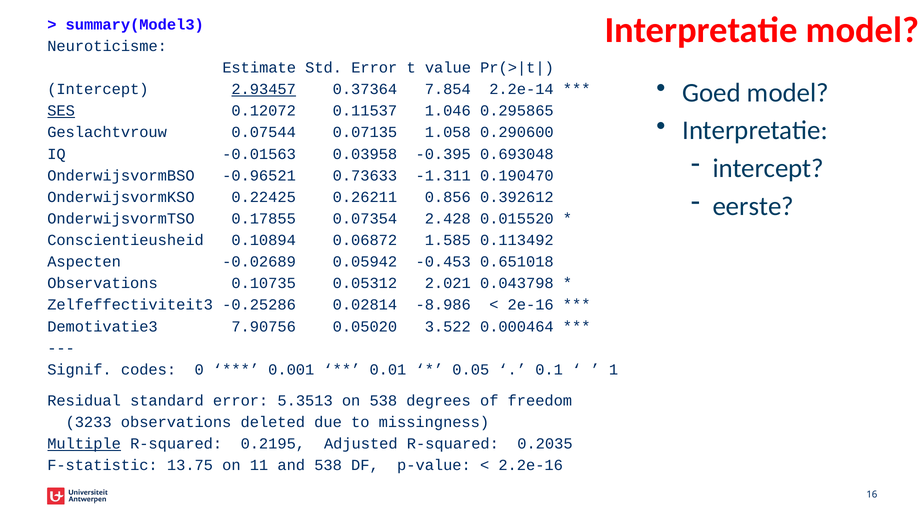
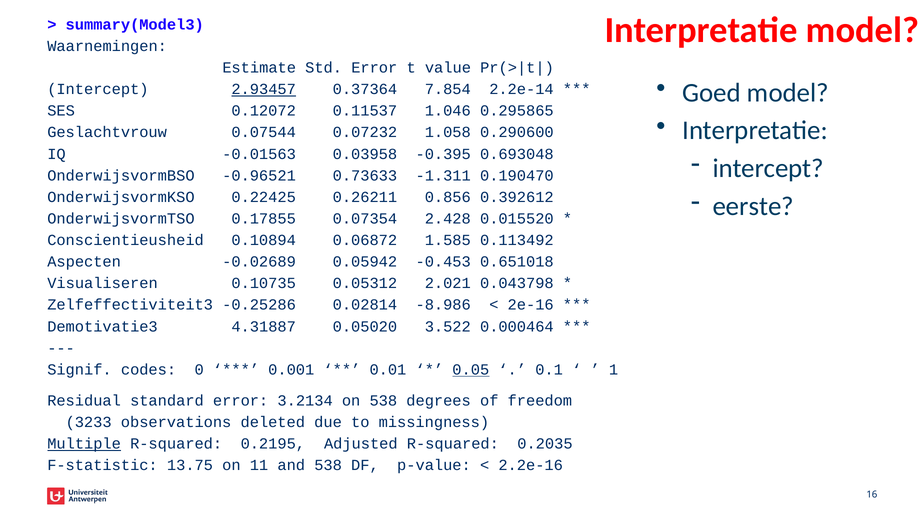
Neuroticisme: Neuroticisme -> Waarnemingen
SES underline: present -> none
0.07135: 0.07135 -> 0.07232
Observations at (103, 283): Observations -> Visualiseren
7.90756: 7.90756 -> 4.31887
0.05 underline: none -> present
5.3513: 5.3513 -> 3.2134
